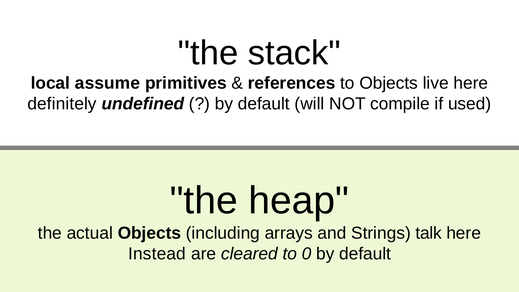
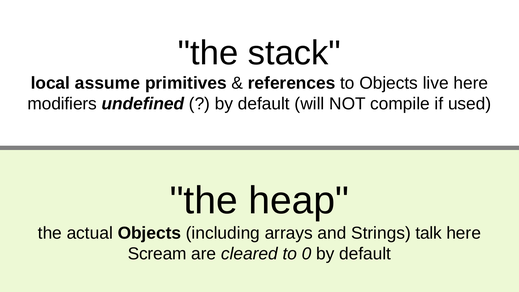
definitely: definitely -> modifiers
Instead: Instead -> Scream
